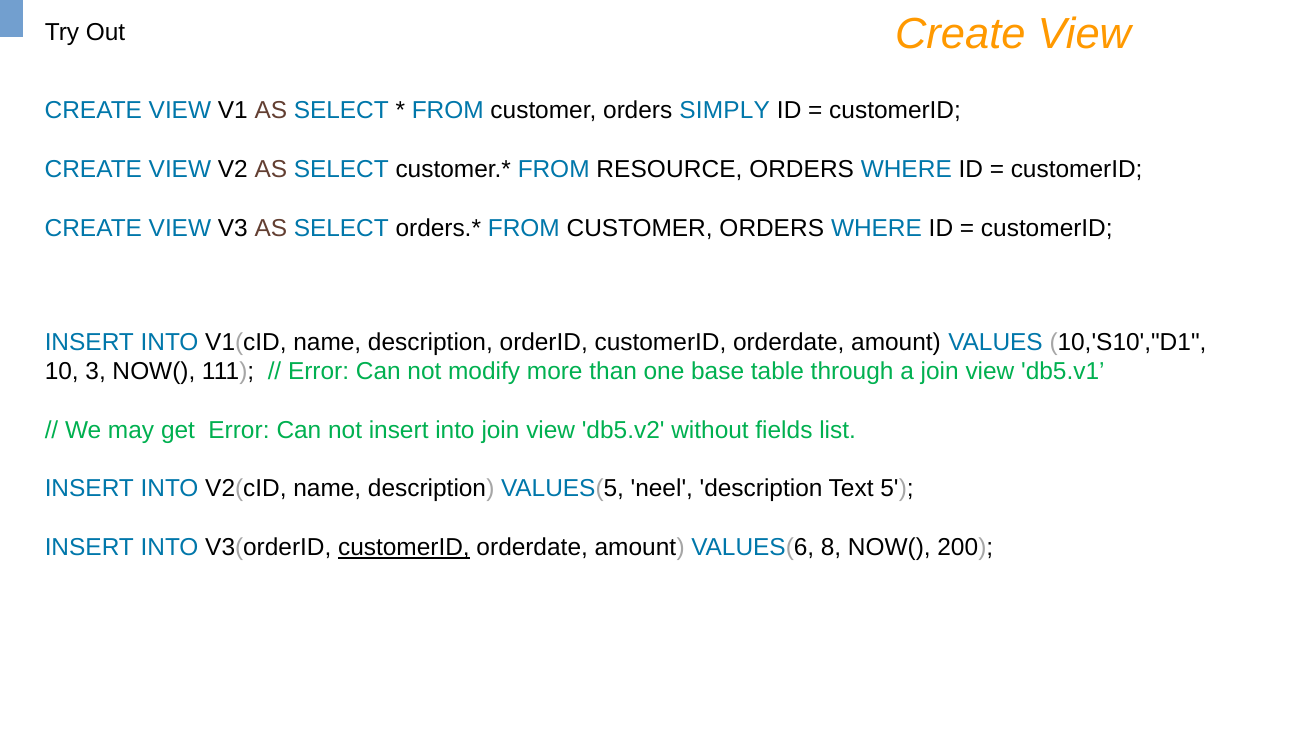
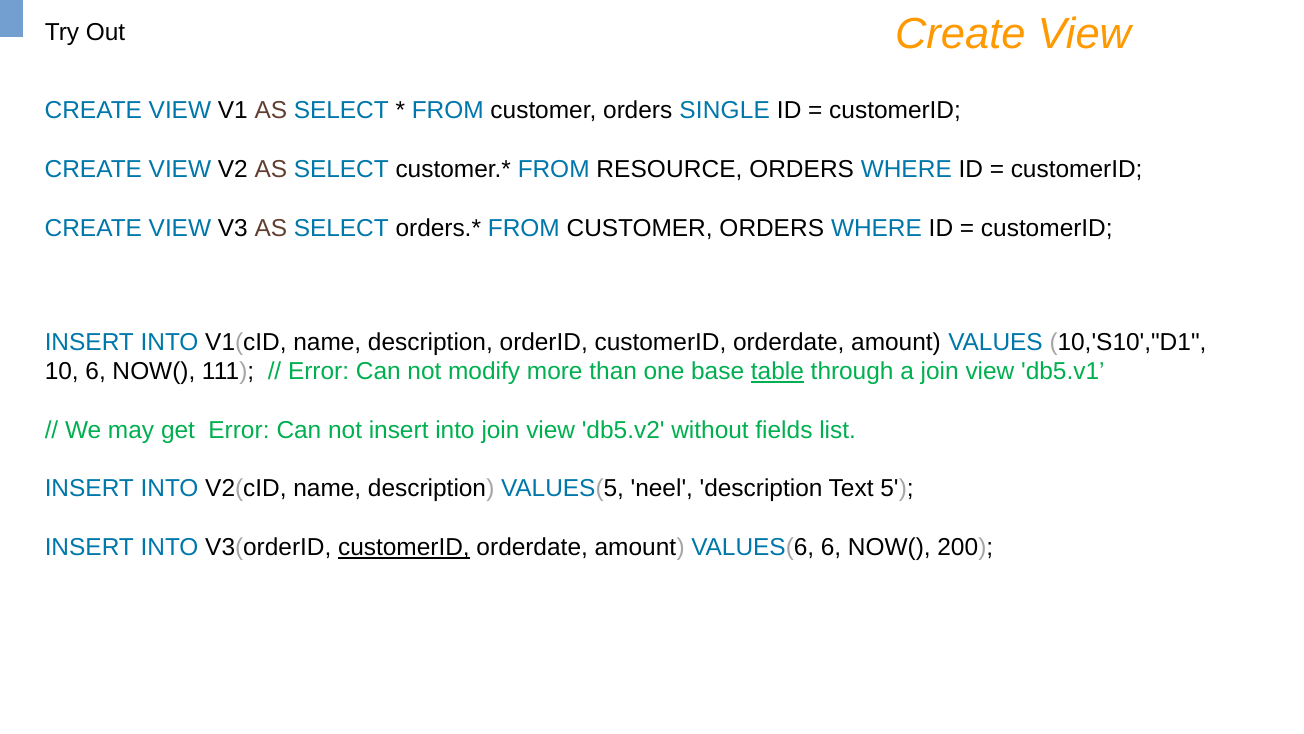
SIMPLY: SIMPLY -> SINGLE
10 3: 3 -> 6
table underline: none -> present
VALUES(6 8: 8 -> 6
